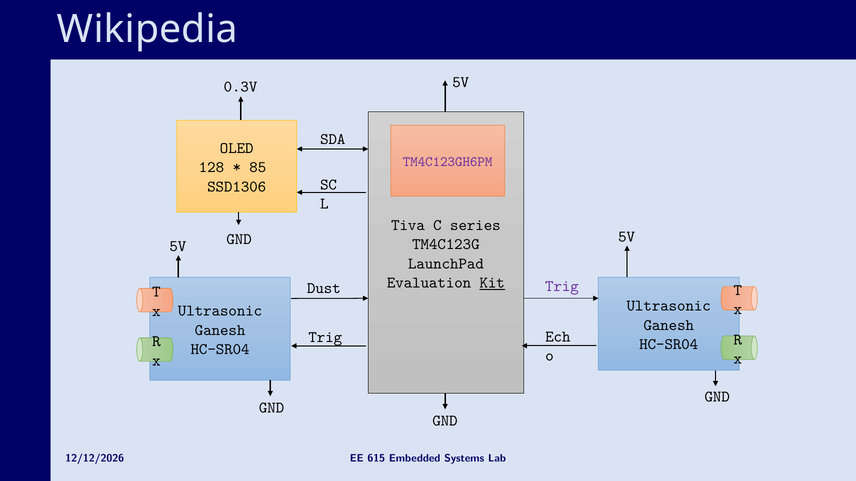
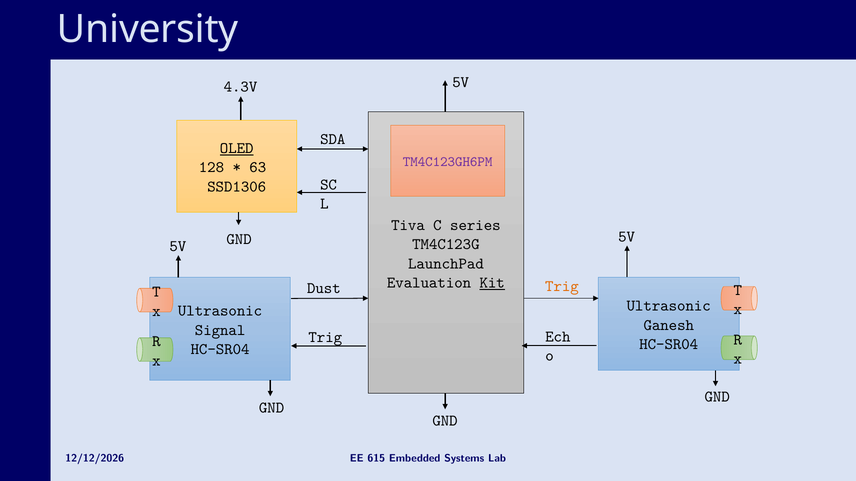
Wikipedia: Wikipedia -> University
0.3V: 0.3V -> 4.3V
OLED underline: none -> present
85: 85 -> 63
Trig at (562, 286) colour: purple -> orange
Ganesh at (220, 330): Ganesh -> Signal
